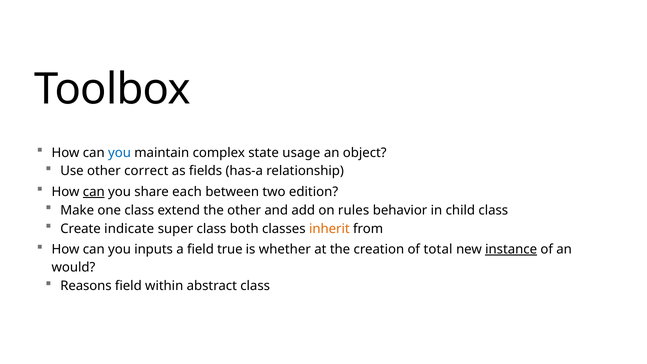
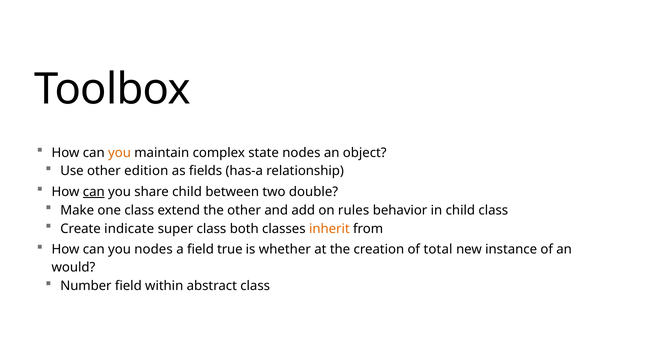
you at (120, 153) colour: blue -> orange
state usage: usage -> nodes
correct: correct -> edition
share each: each -> child
edition: edition -> double
you inputs: inputs -> nodes
instance underline: present -> none
Reasons: Reasons -> Number
